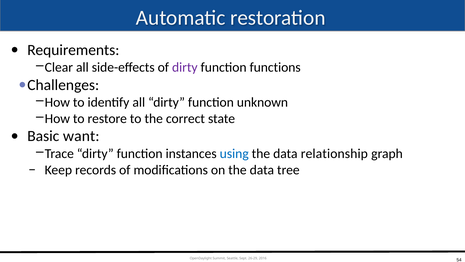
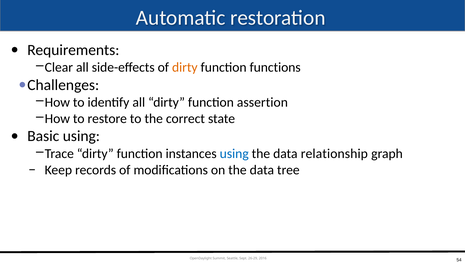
dirty at (185, 67) colour: purple -> orange
unknown: unknown -> assertion
Basic want: want -> using
